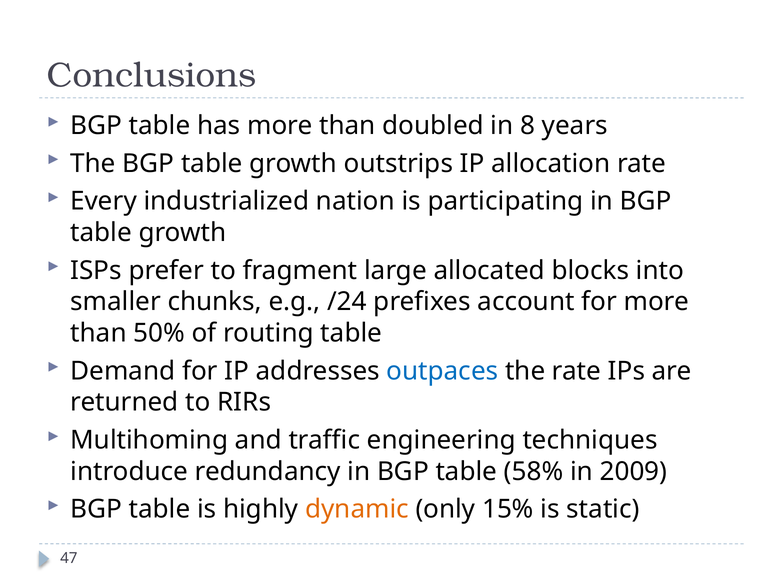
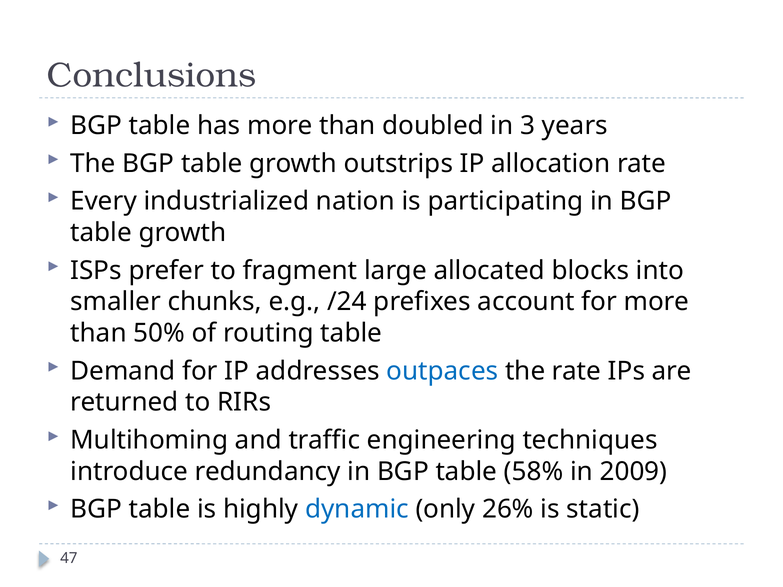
8: 8 -> 3
dynamic colour: orange -> blue
15%: 15% -> 26%
